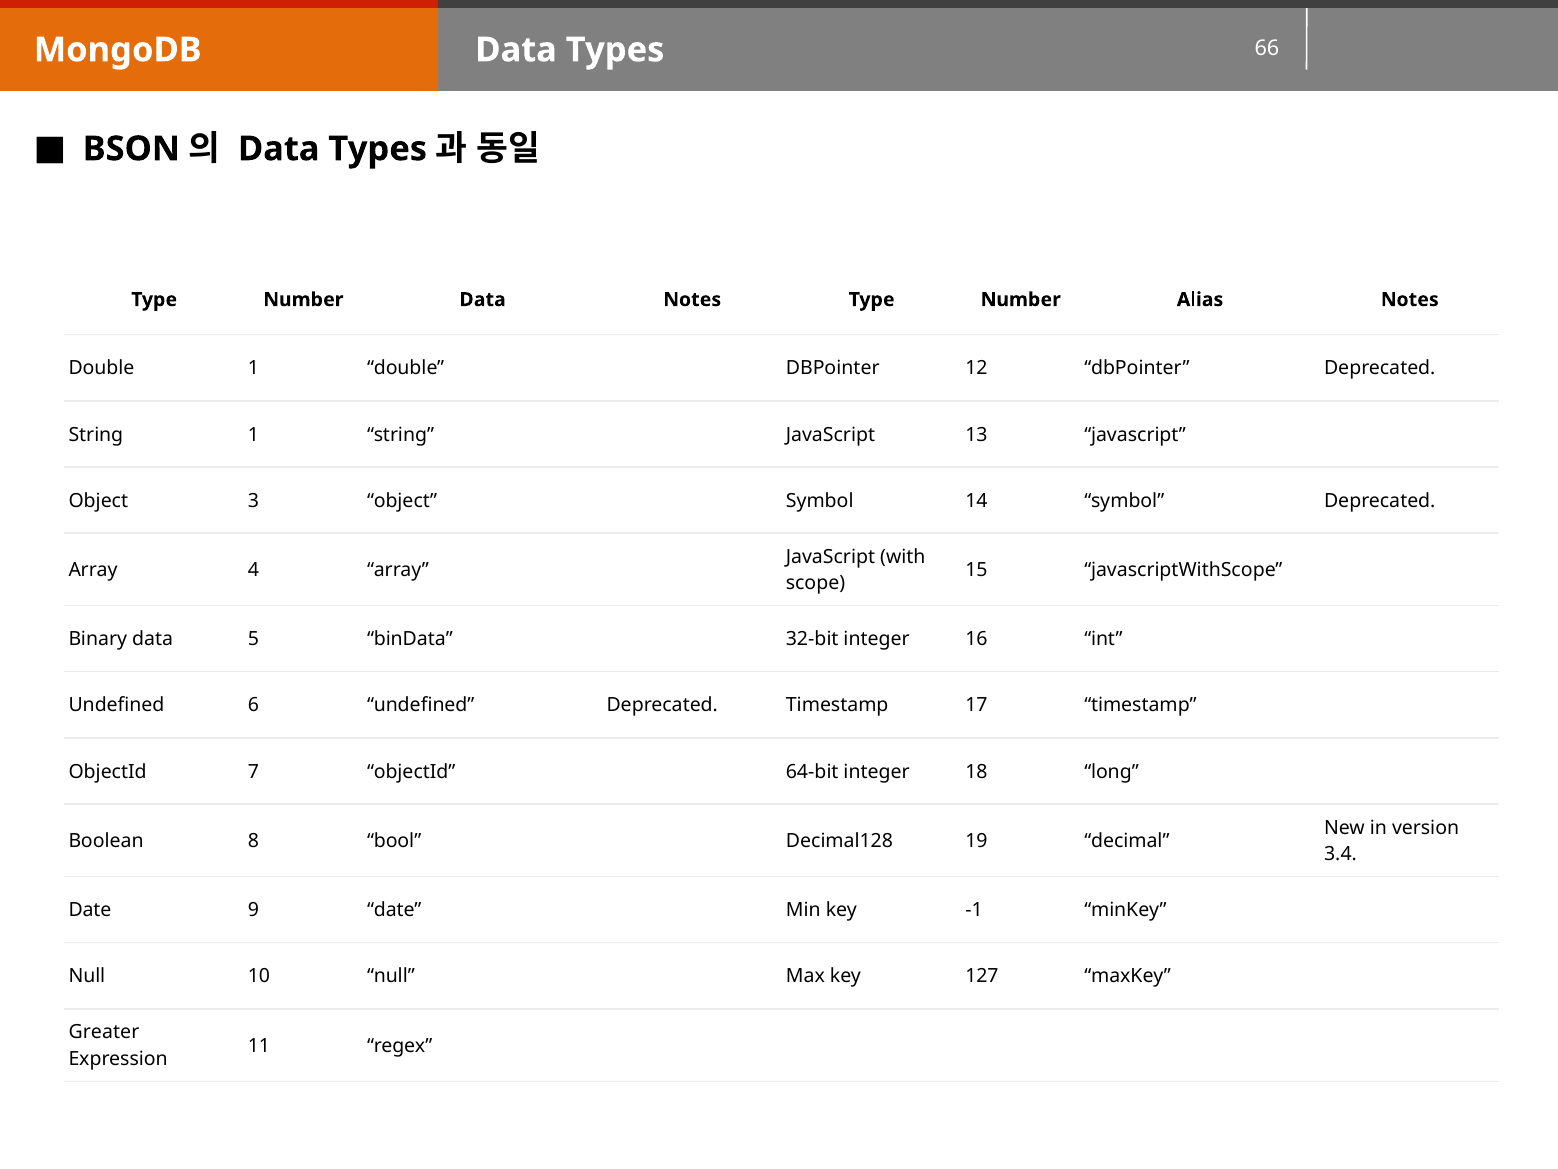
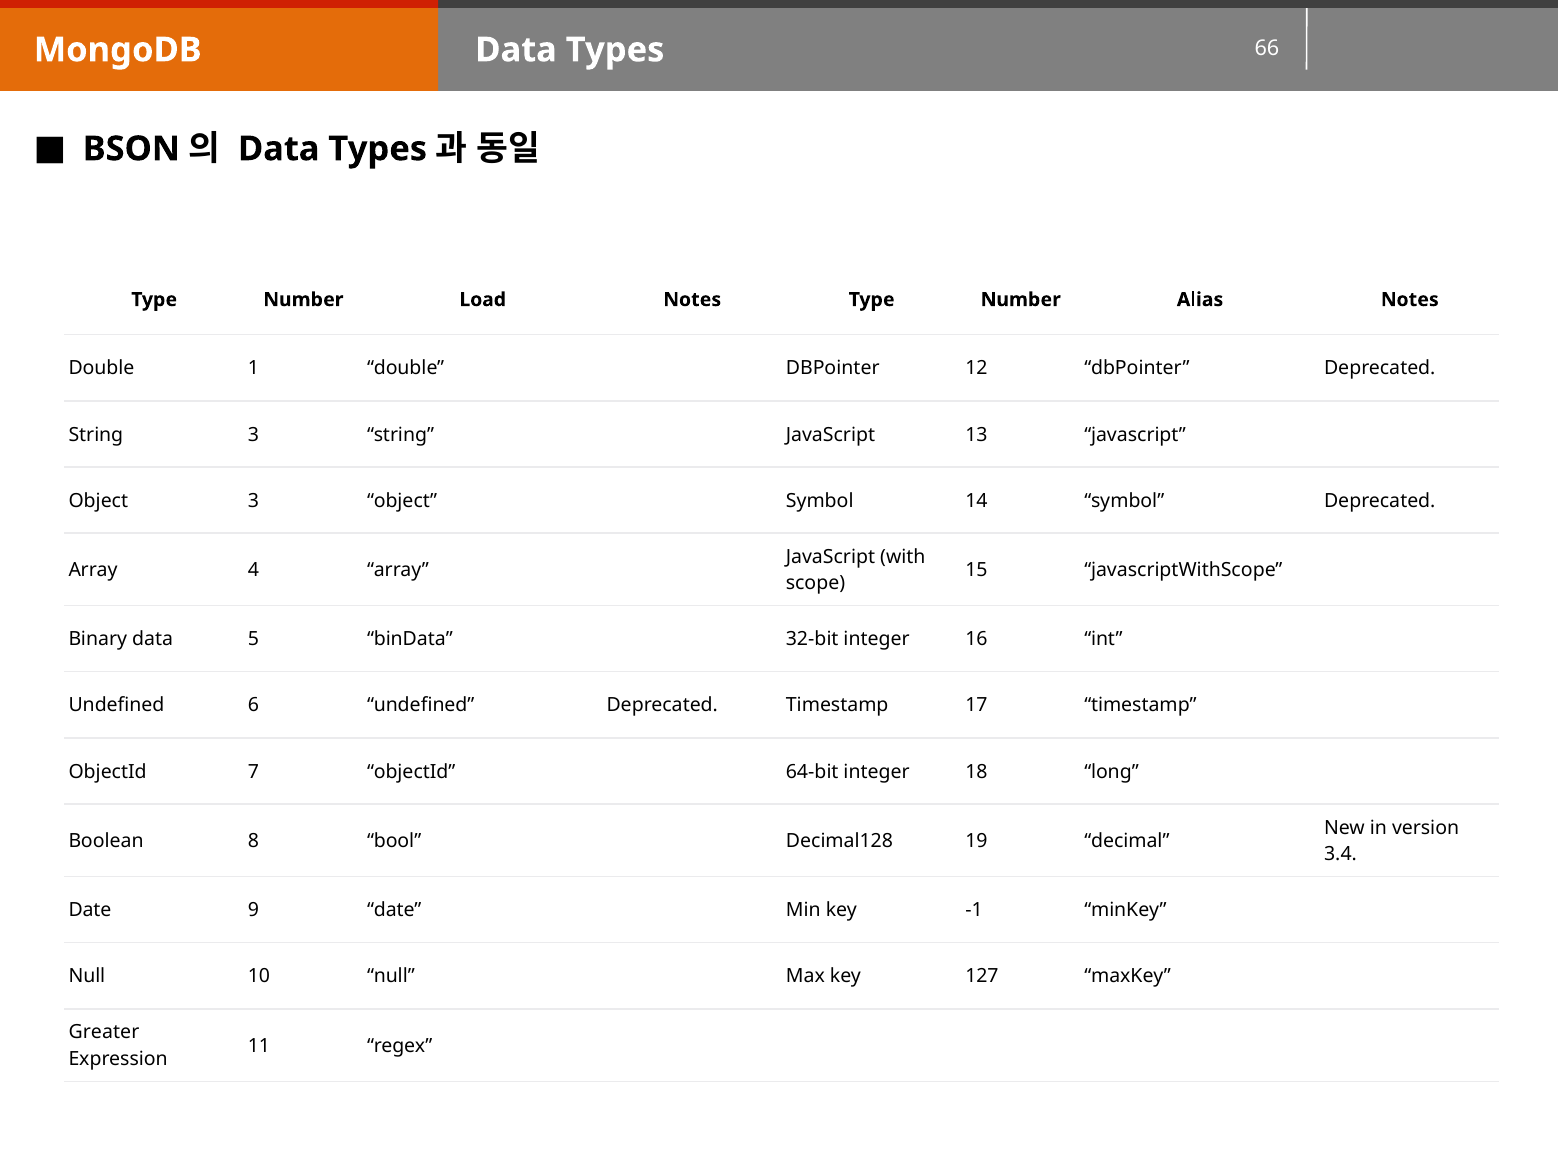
Number Data: Data -> Load
String 1: 1 -> 3
